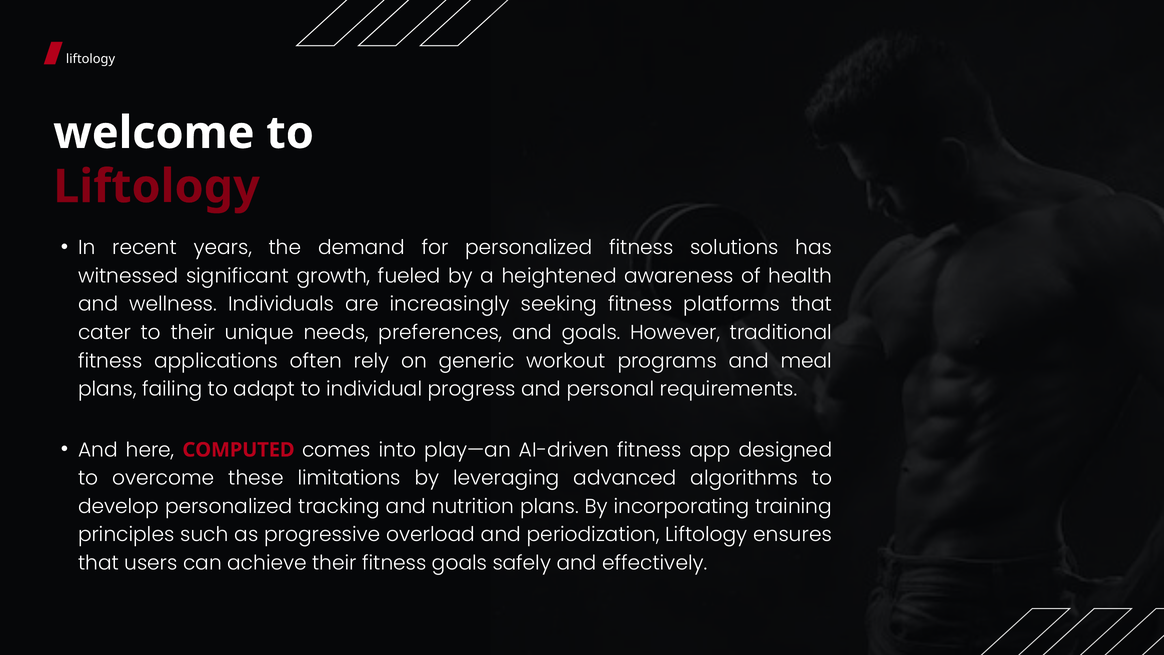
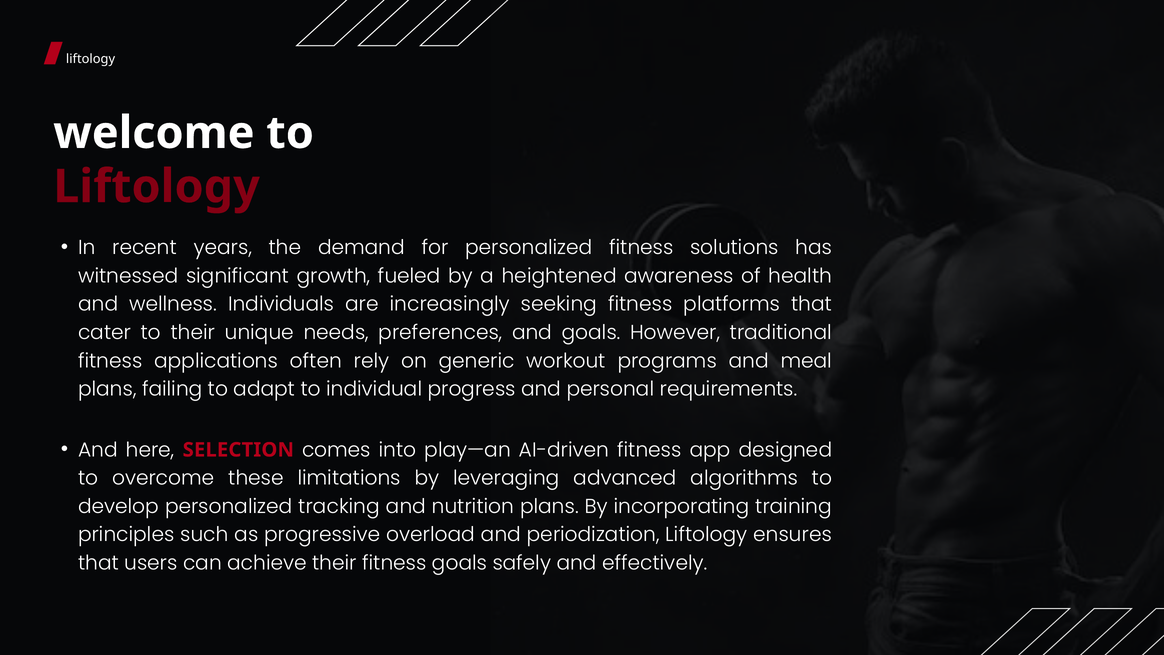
COMPUTED: COMPUTED -> SELECTION
